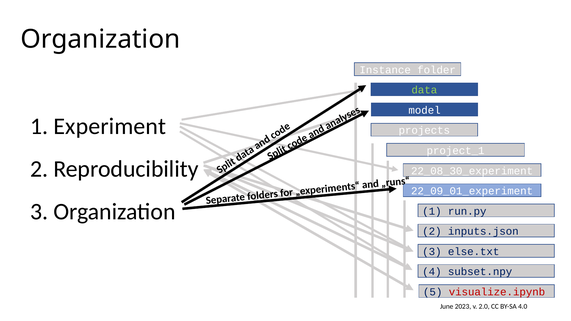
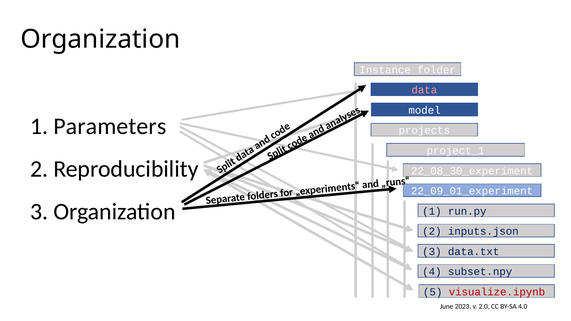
data colour: light green -> pink
Experiment: Experiment -> Parameters
else.txt: else.txt -> data.txt
